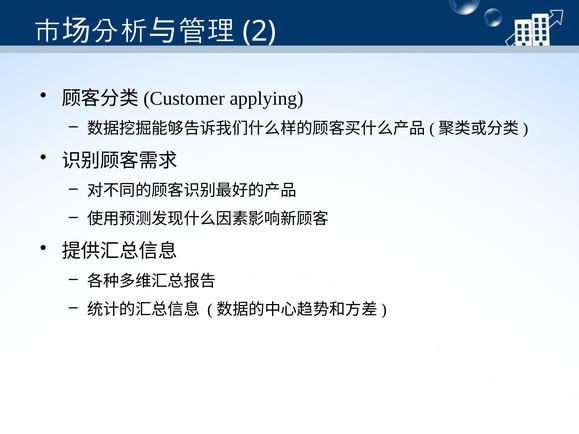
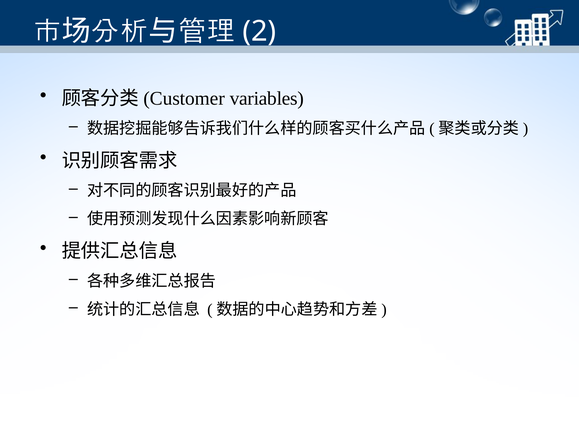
applying: applying -> variables
